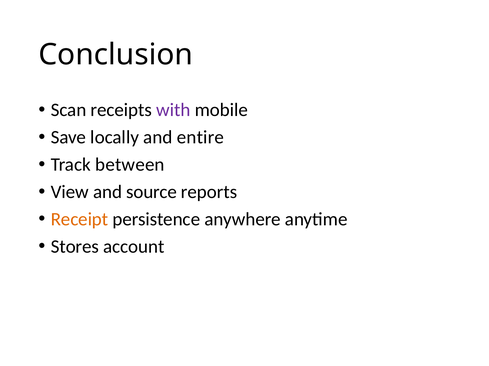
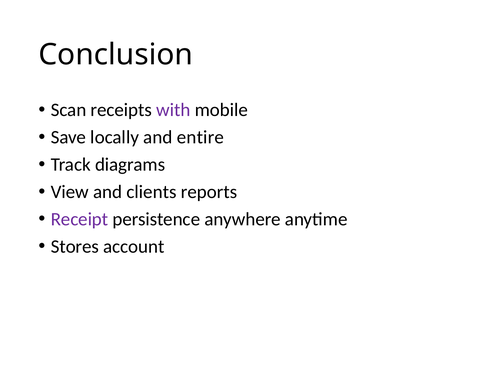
between: between -> diagrams
source: source -> clients
Receipt colour: orange -> purple
